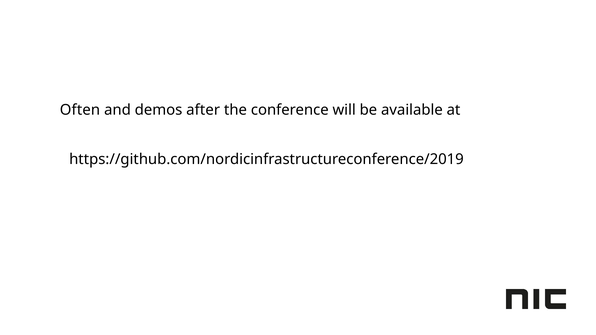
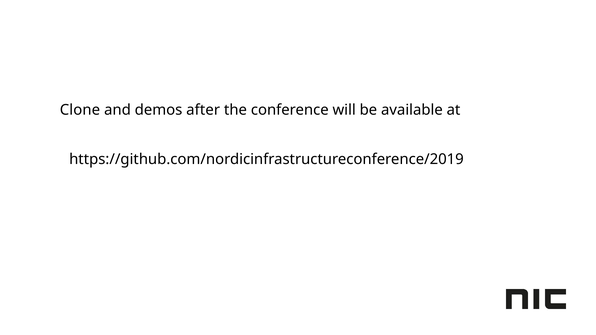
Often: Often -> Clone
